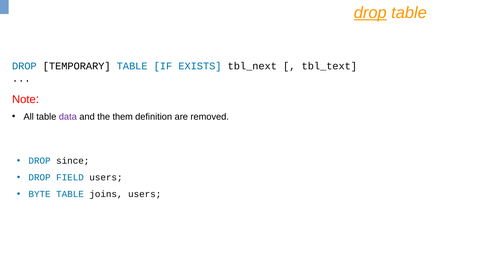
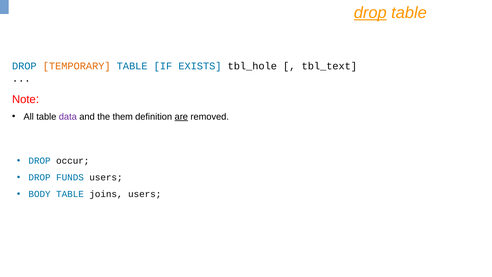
TEMPORARY colour: black -> orange
tbl_next: tbl_next -> tbl_hole
are underline: none -> present
since: since -> occur
FIELD: FIELD -> FUNDS
BYTE: BYTE -> BODY
